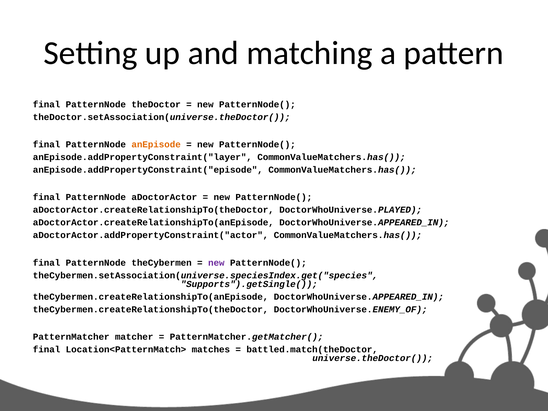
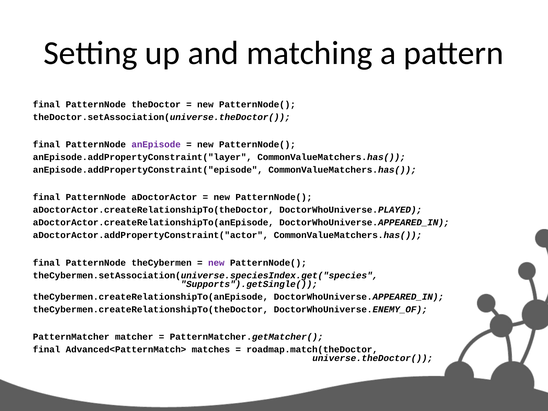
anEpisode colour: orange -> purple
Location<PatternMatch>: Location<PatternMatch> -> Advanced<PatternMatch>
battled.match(theDoctor: battled.match(theDoctor -> roadmap.match(theDoctor
